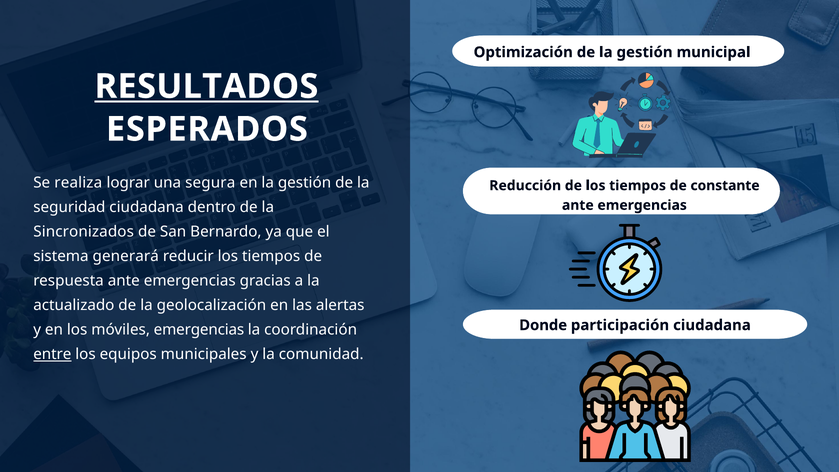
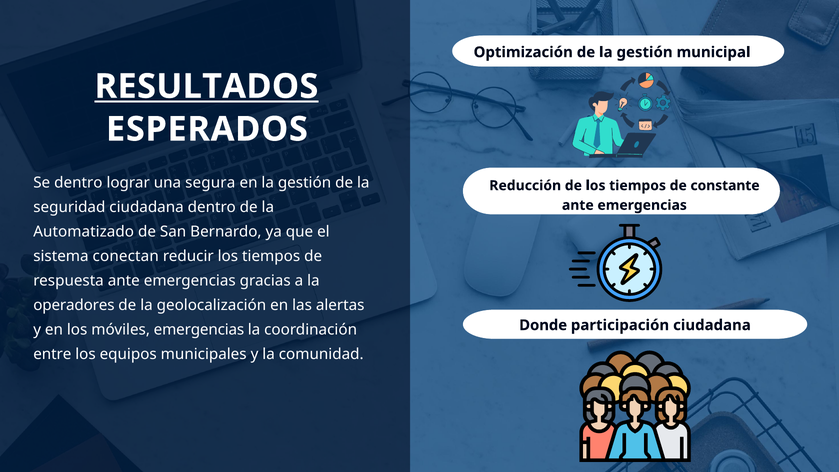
Se realiza: realiza -> dentro
Sincronizados: Sincronizados -> Automatizado
generará: generará -> conectan
actualizado: actualizado -> operadores
entre underline: present -> none
